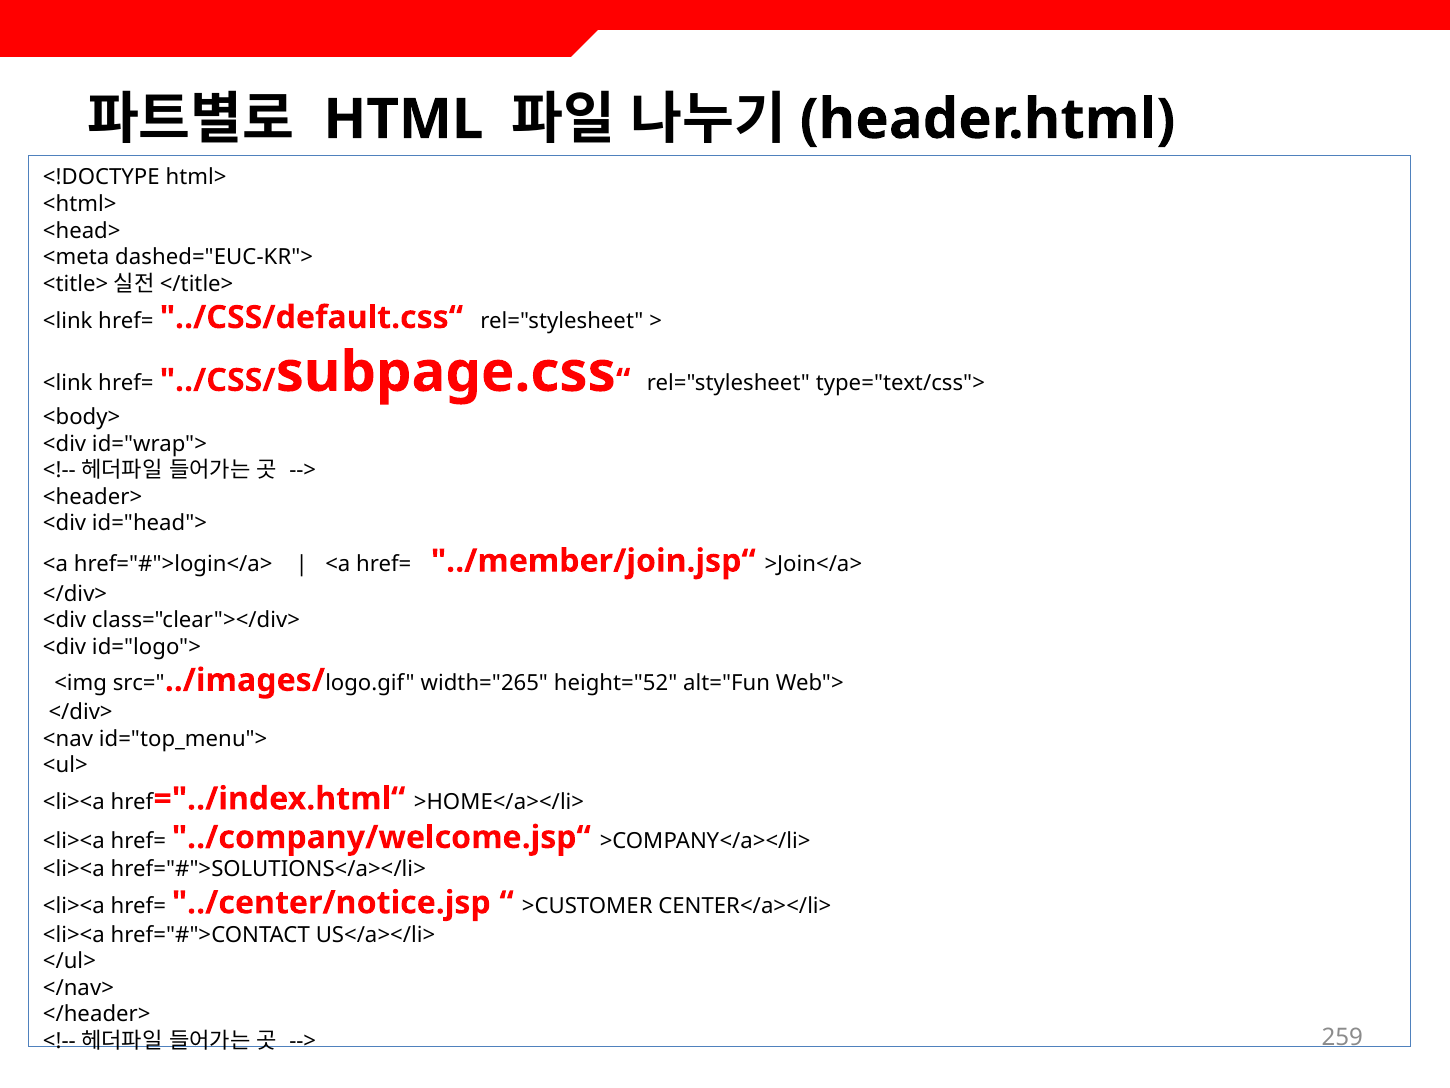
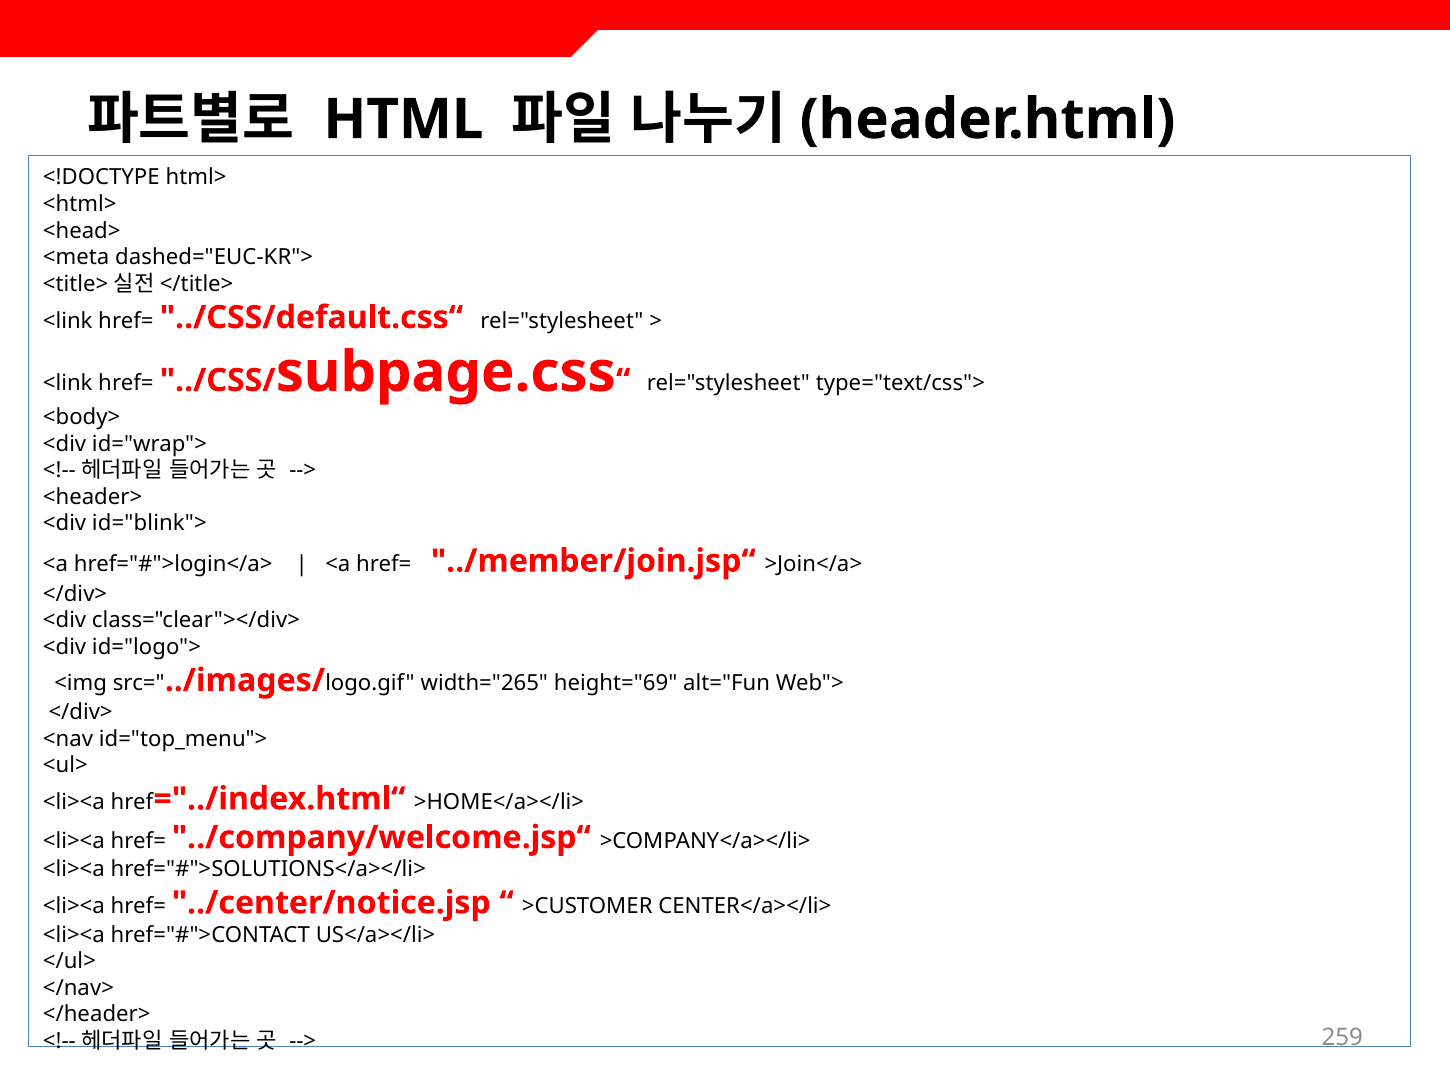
id="head">: id="head"> -> id="blink">
height="52: height="52 -> height="69
